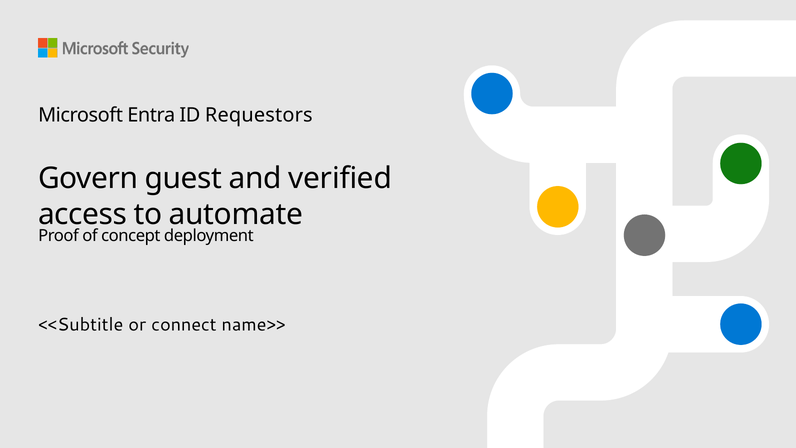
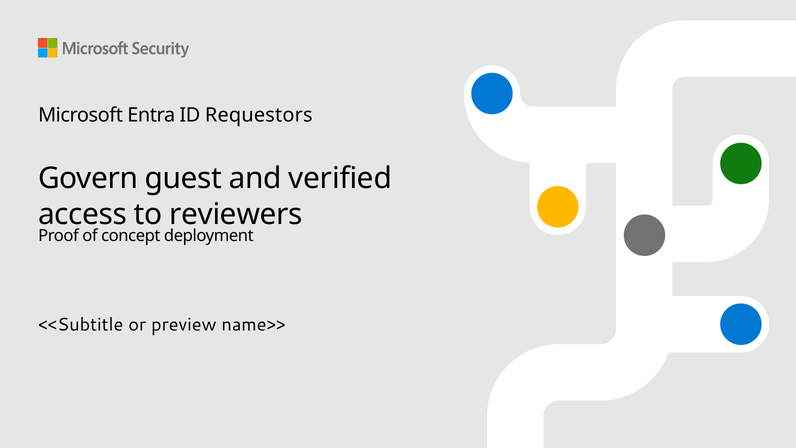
automate: automate -> reviewers
connect: connect -> preview
